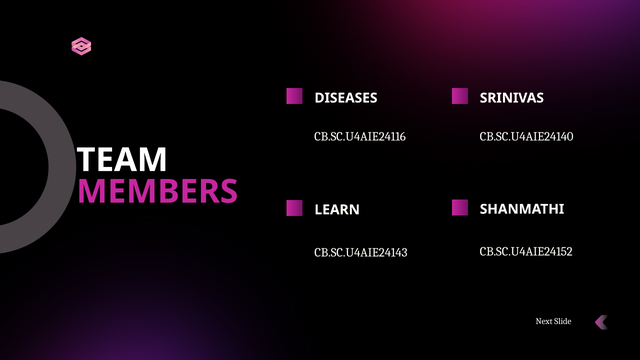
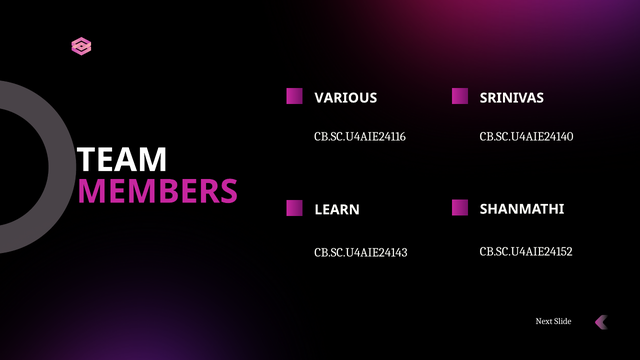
DISEASES: DISEASES -> VARIOUS
